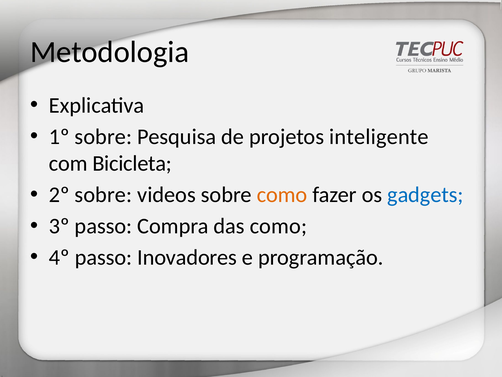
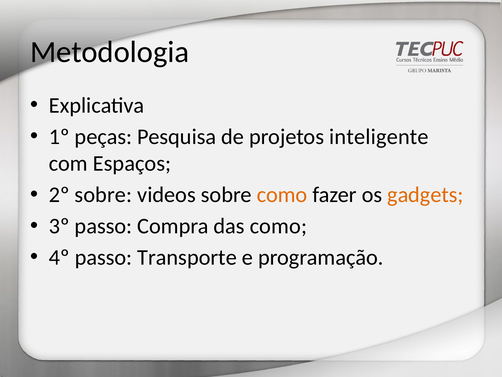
1º sobre: sobre -> peças
Bicicleta: Bicicleta -> Espaços
gadgets colour: blue -> orange
Inovadores: Inovadores -> Transporte
